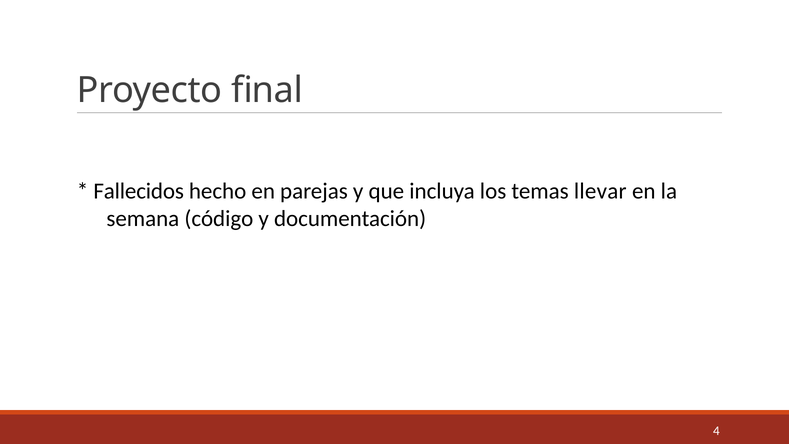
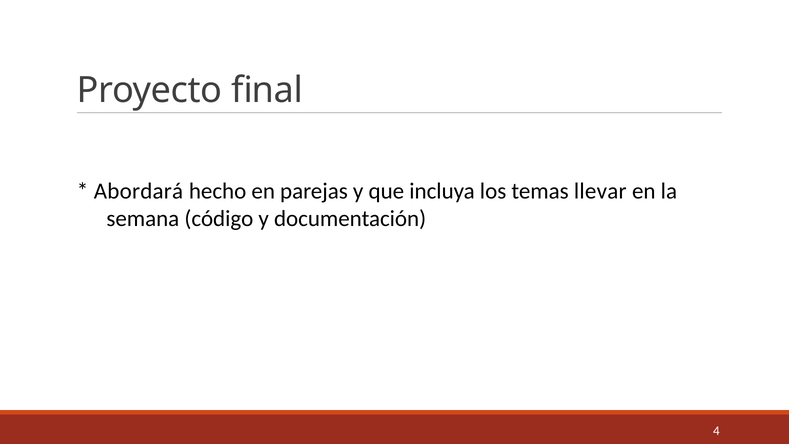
Fallecidos: Fallecidos -> Abordará
